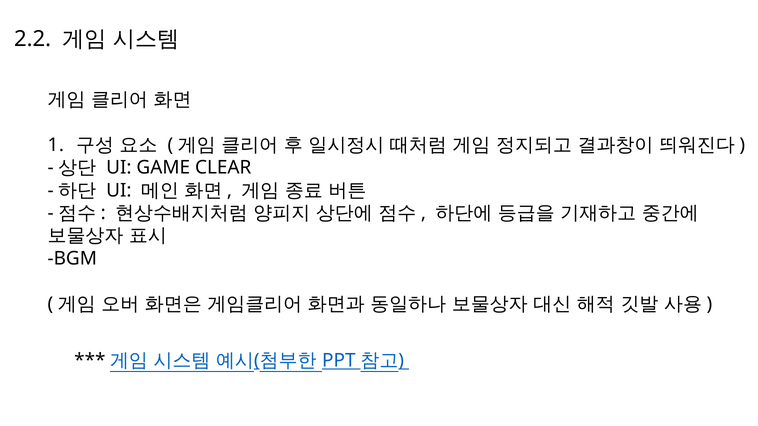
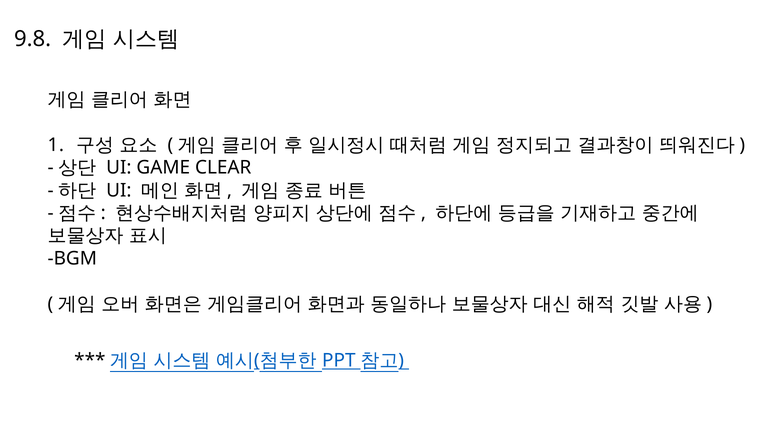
2.2: 2.2 -> 9.8
